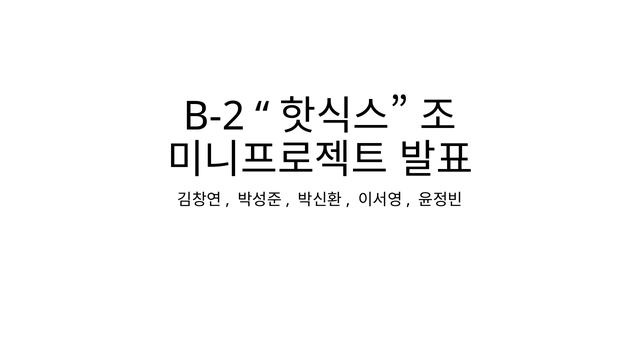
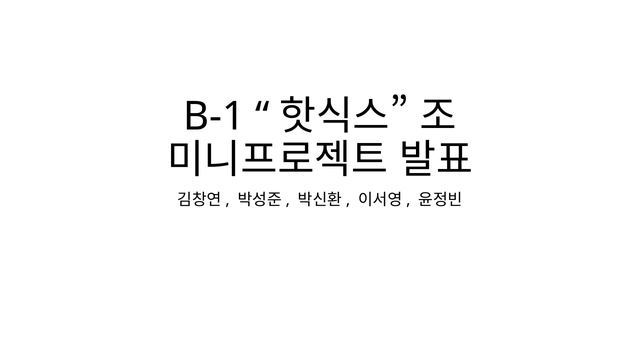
B-2: B-2 -> B-1
